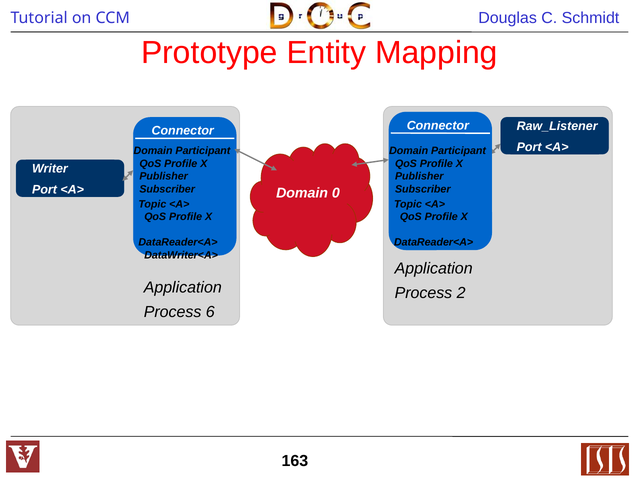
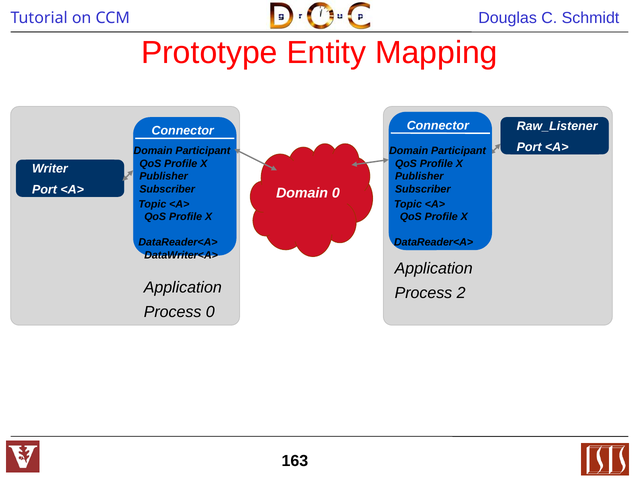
Process 6: 6 -> 0
